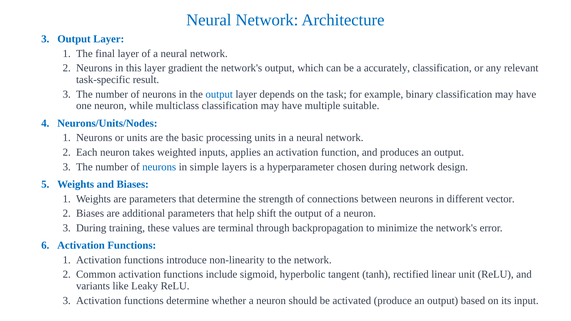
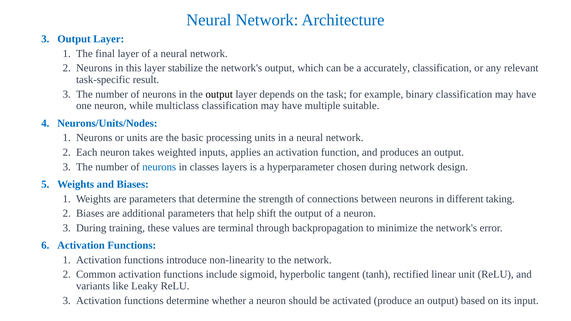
gradient: gradient -> stabilize
output at (219, 94) colour: blue -> black
simple: simple -> classes
vector: vector -> taking
